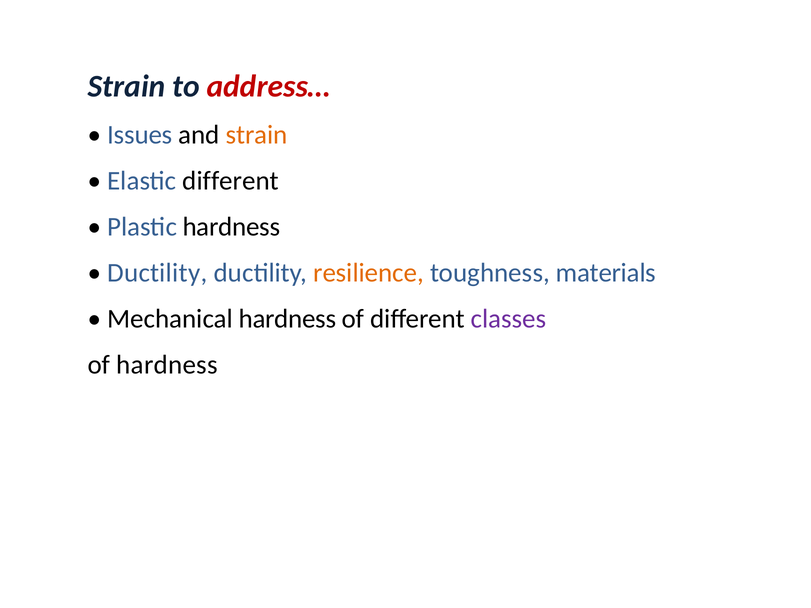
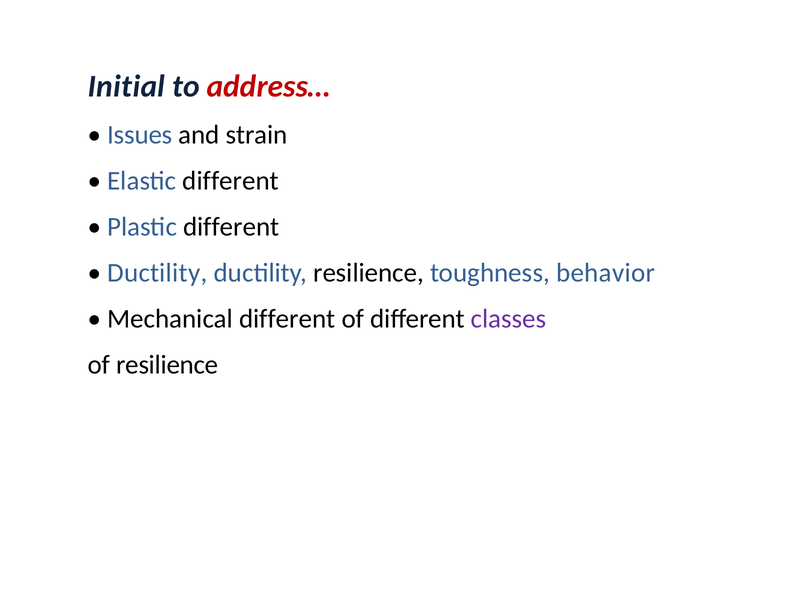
Strain at (127, 87): Strain -> Initial
strain at (257, 135) colour: orange -> black
Plastic hardness: hardness -> different
resilience at (369, 273) colour: orange -> black
materials: materials -> behavior
Mechanical hardness: hardness -> different
of hardness: hardness -> resilience
